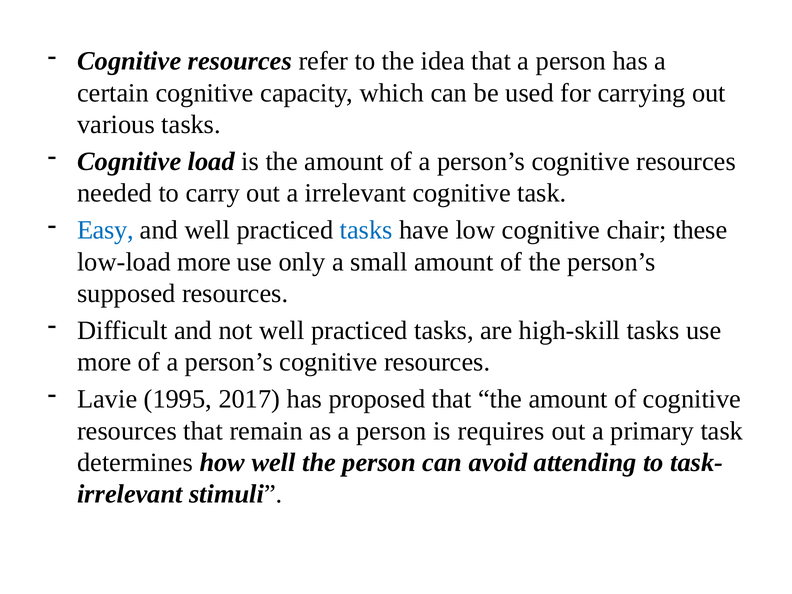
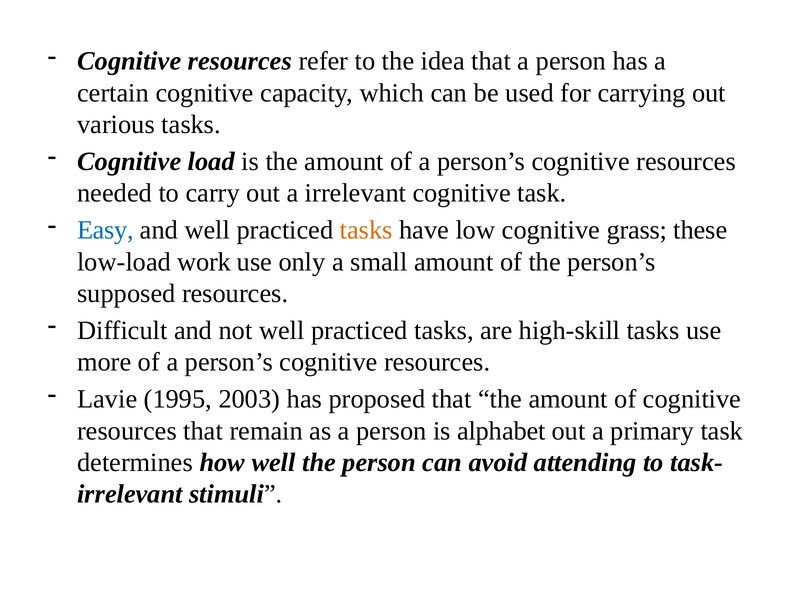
tasks at (366, 230) colour: blue -> orange
chair: chair -> grass
low-load more: more -> work
2017: 2017 -> 2003
requires: requires -> alphabet
